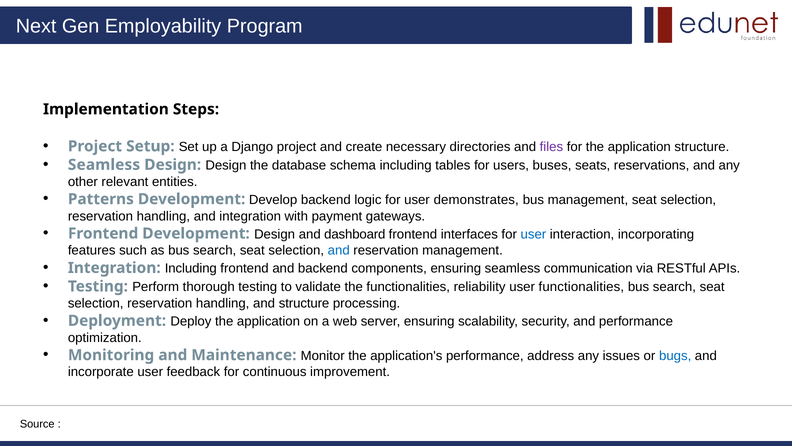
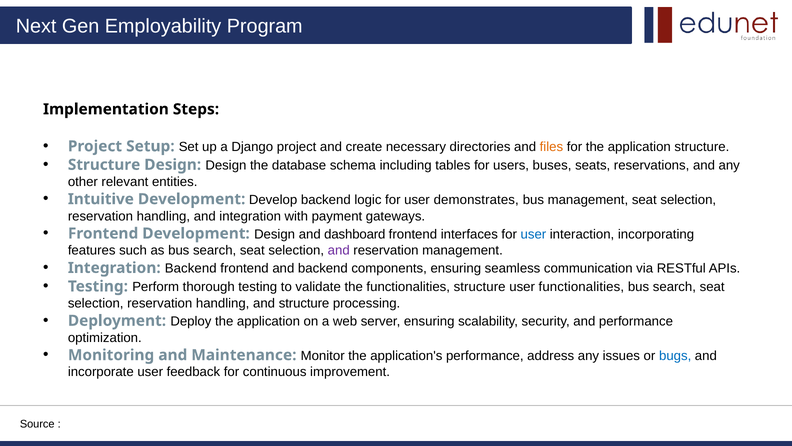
files colour: purple -> orange
Seamless at (104, 165): Seamless -> Structure
Patterns: Patterns -> Intuitive
and at (339, 250) colour: blue -> purple
Integration Including: Including -> Backend
functionalities reliability: reliability -> structure
